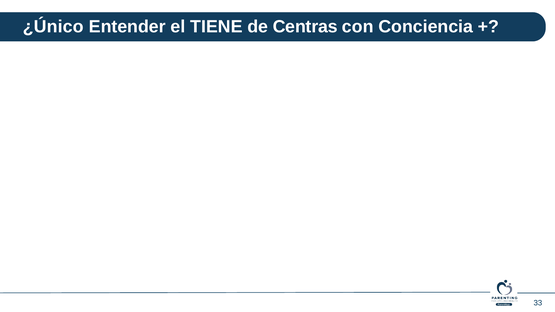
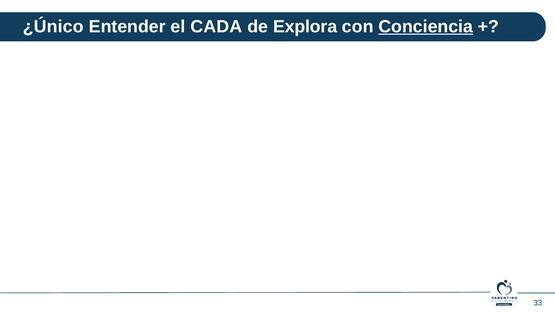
TIENE: TIENE -> CADA
Centras: Centras -> Explora
Conciencia underline: none -> present
